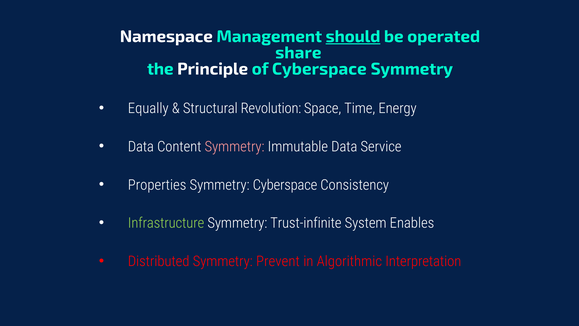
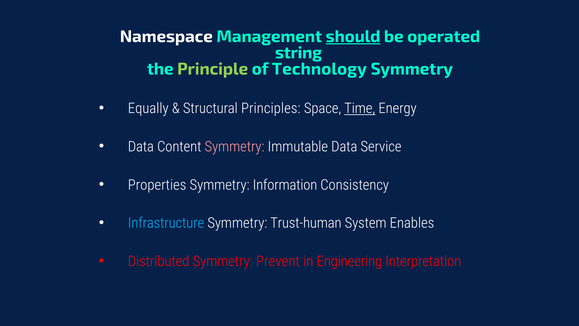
share: share -> string
Principle colour: white -> light green
of Cyberspace: Cyberspace -> Technology
Revolution: Revolution -> Principles
Time underline: none -> present
Symmetry Cyberspace: Cyberspace -> Information
Infrastructure colour: light green -> light blue
Trust-infinite: Trust-infinite -> Trust-human
Algorithmic: Algorithmic -> Engineering
